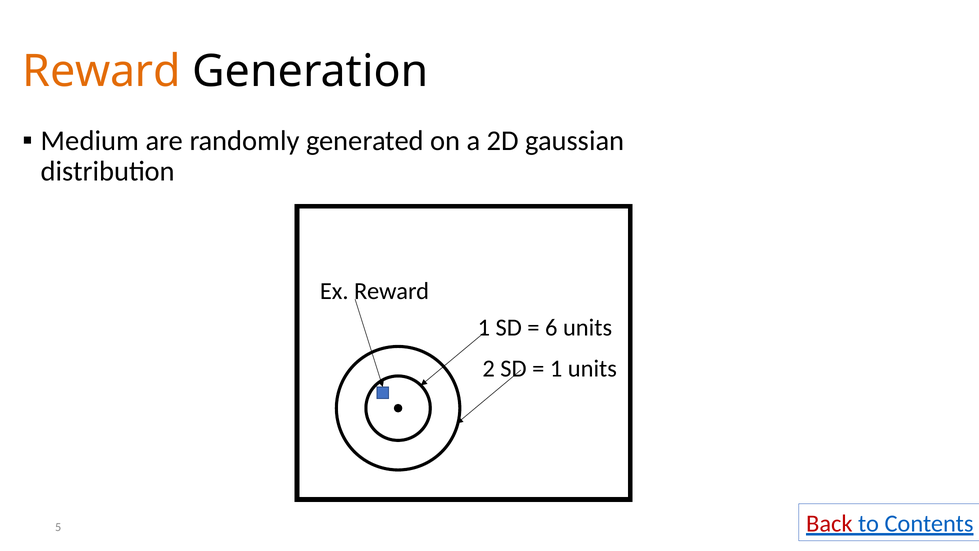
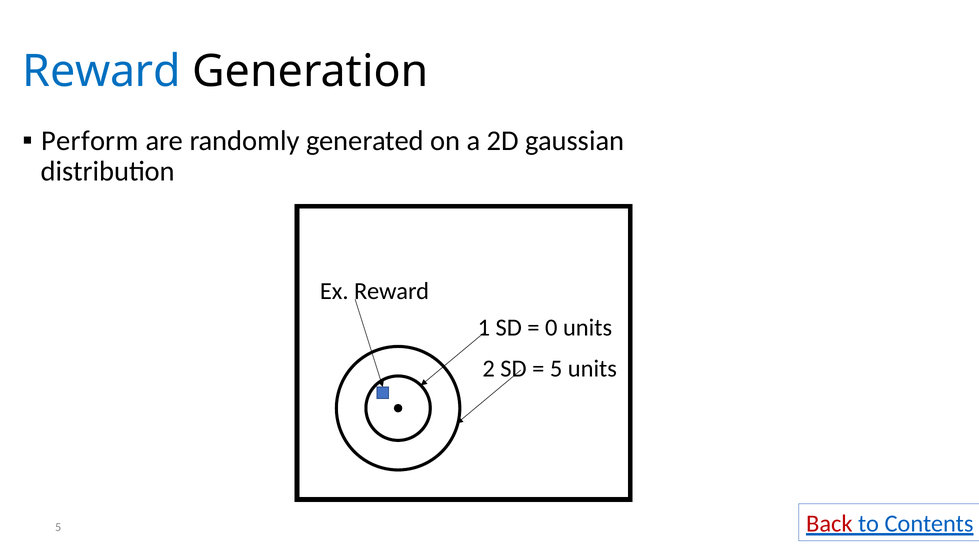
Reward at (102, 72) colour: orange -> blue
Medium: Medium -> Perform
6: 6 -> 0
1 at (556, 368): 1 -> 5
